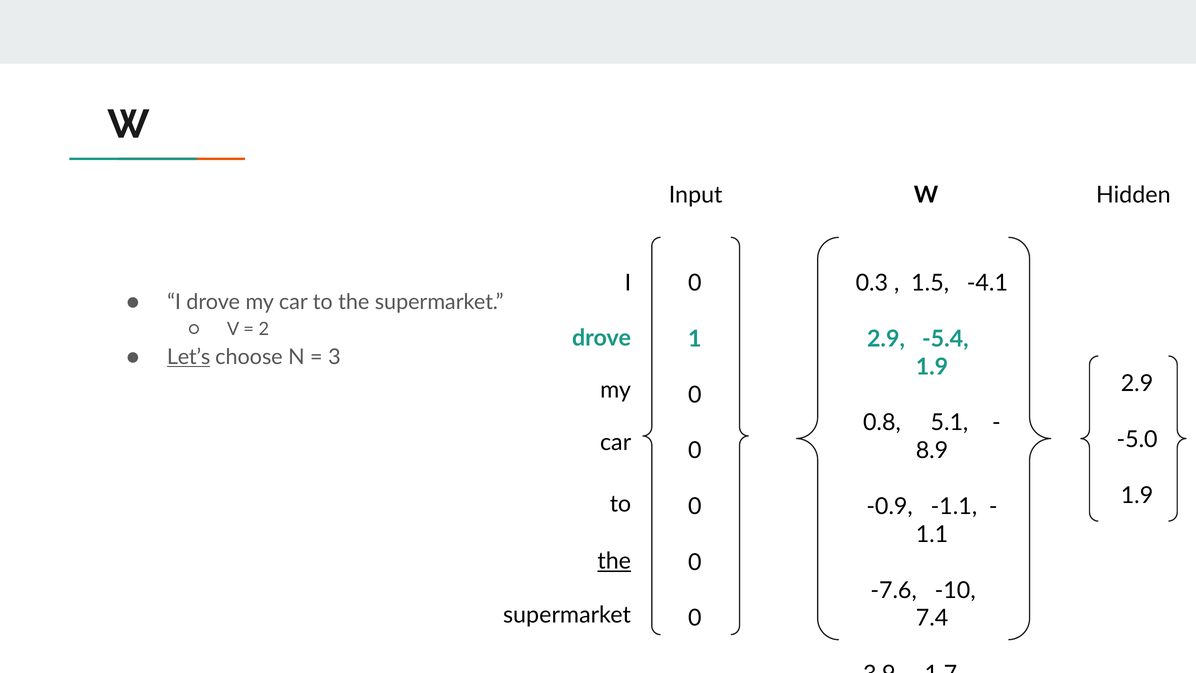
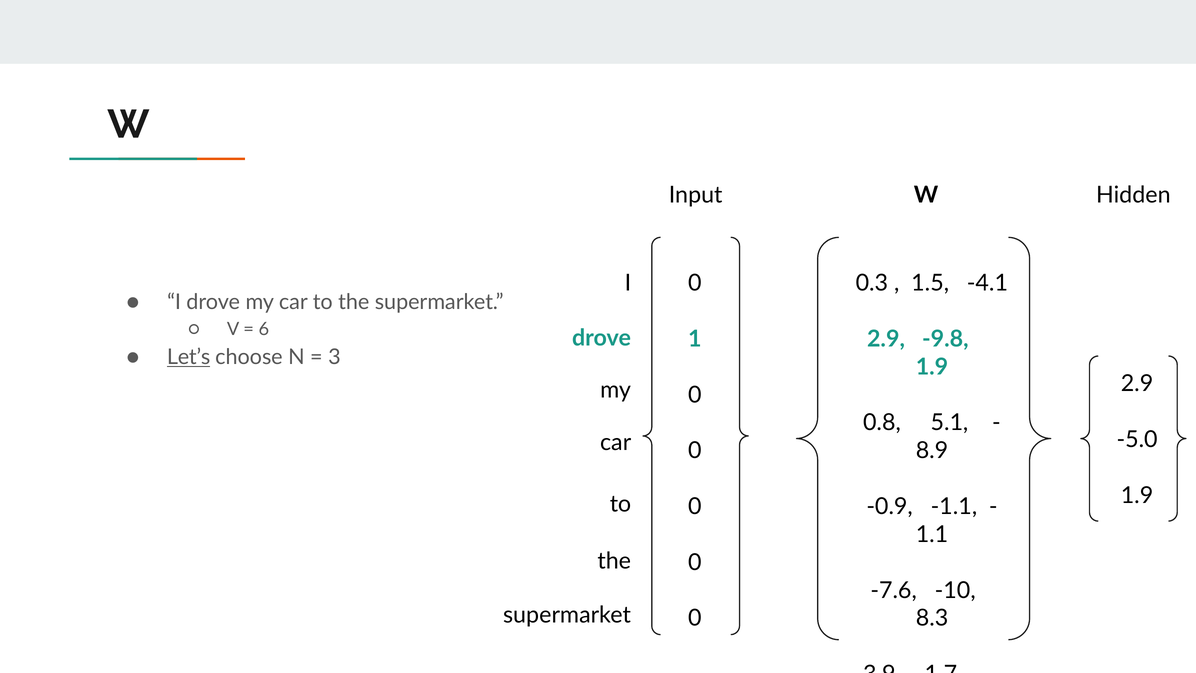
2: 2 -> 6
-5.4: -5.4 -> -9.8
the at (614, 561) underline: present -> none
7.4: 7.4 -> 8.3
